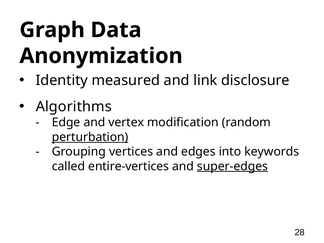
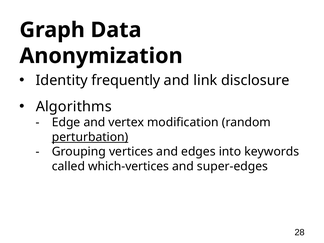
measured: measured -> frequently
entire-vertices: entire-vertices -> which-vertices
super-edges underline: present -> none
